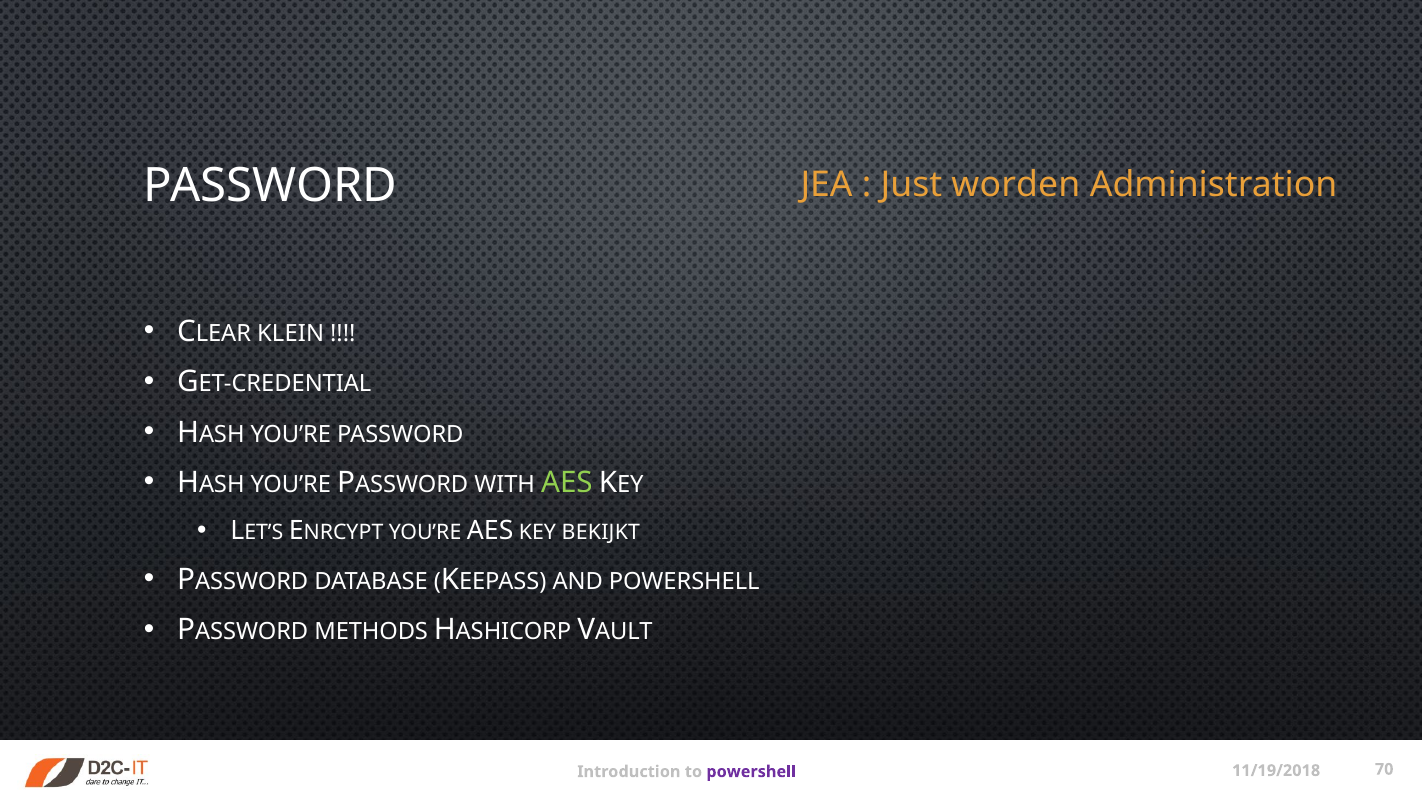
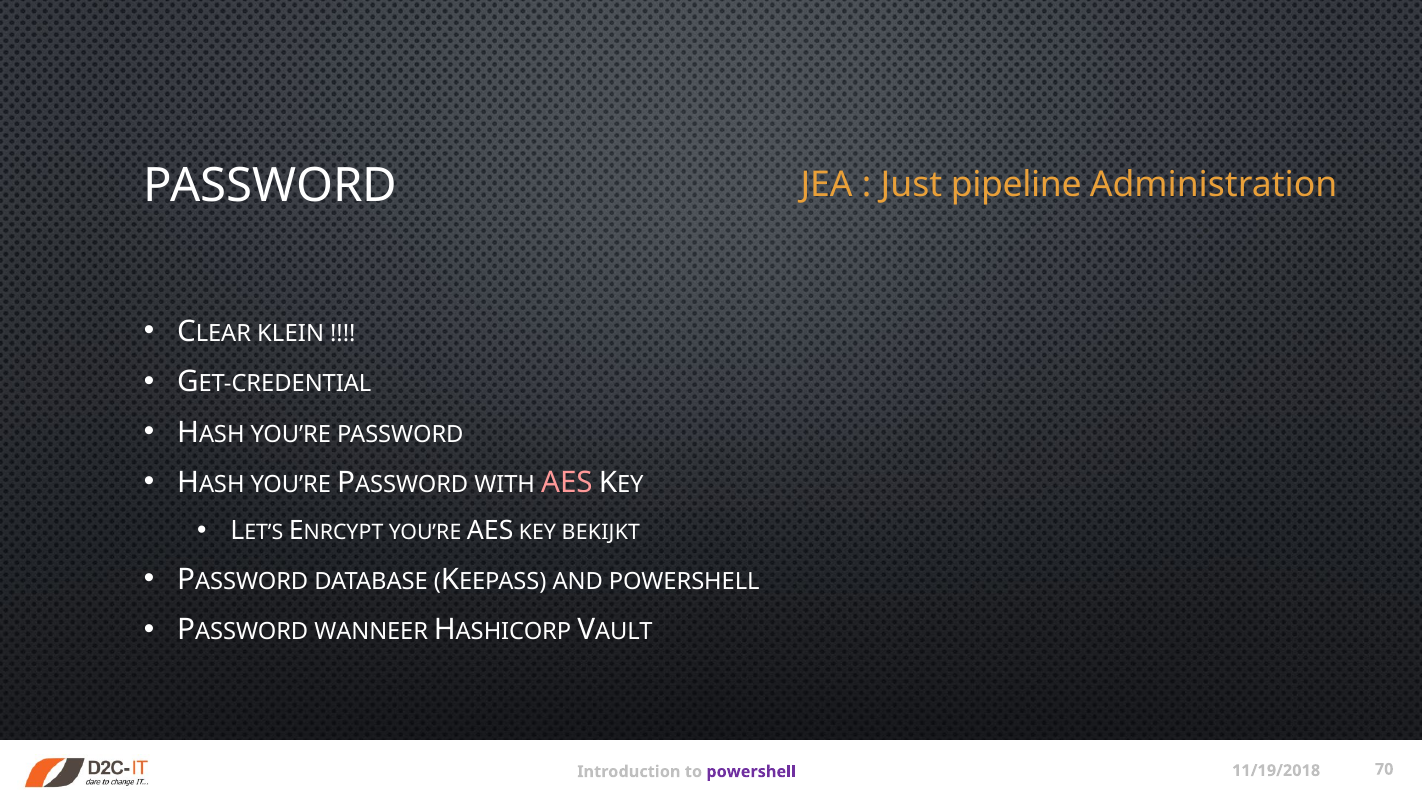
worden: worden -> pipeline
AES at (567, 483) colour: light green -> pink
METHODS: METHODS -> WANNEER
